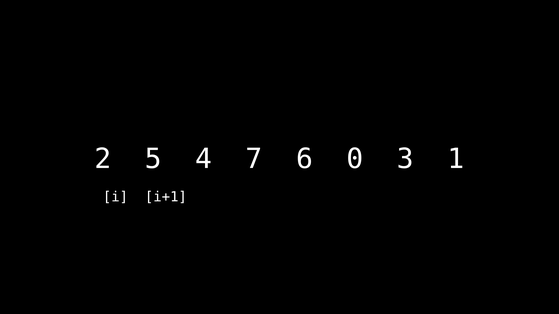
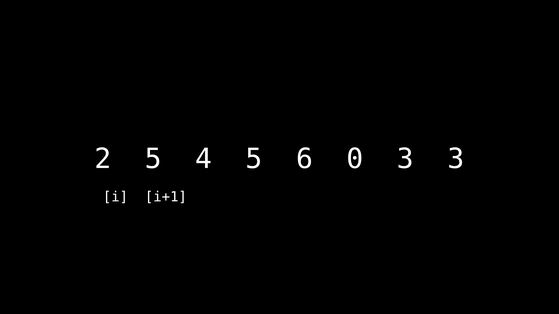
4 7: 7 -> 5
3 1: 1 -> 3
